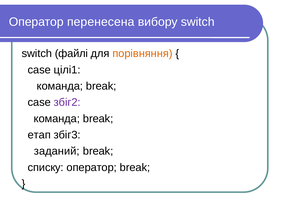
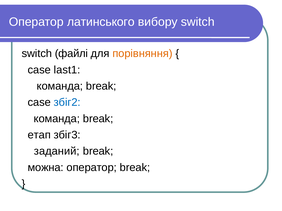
перенесена: перенесена -> латинського
цілі1: цілі1 -> last1
збіг2 colour: purple -> blue
списку: списку -> можна
